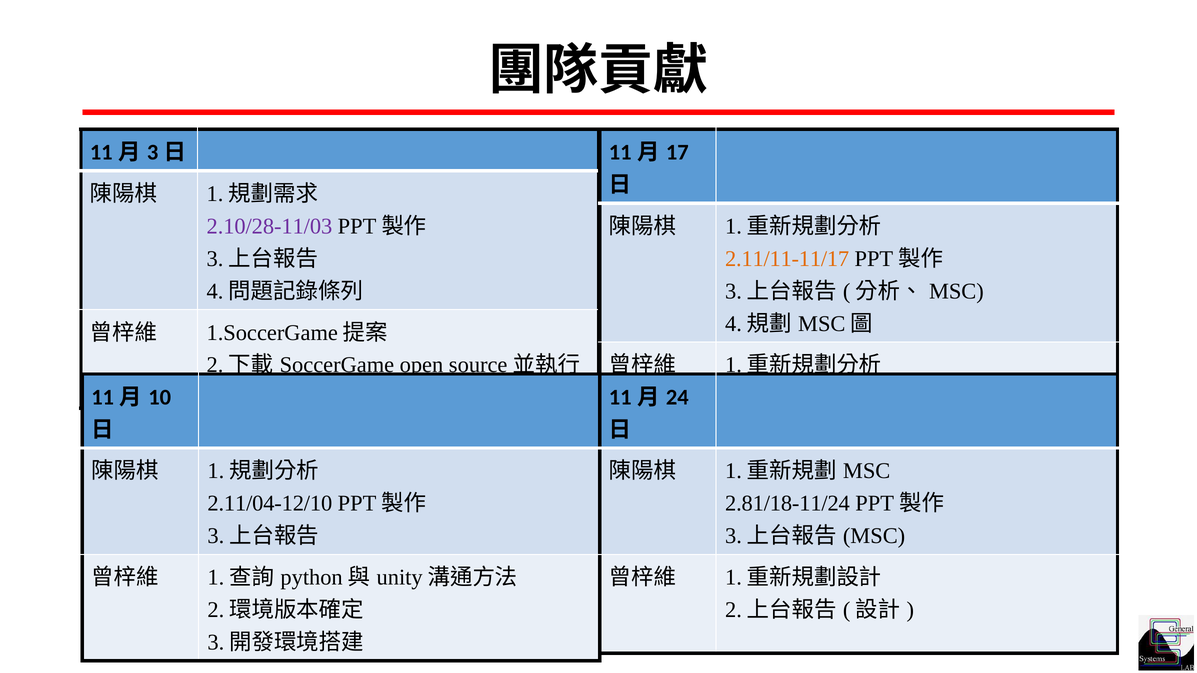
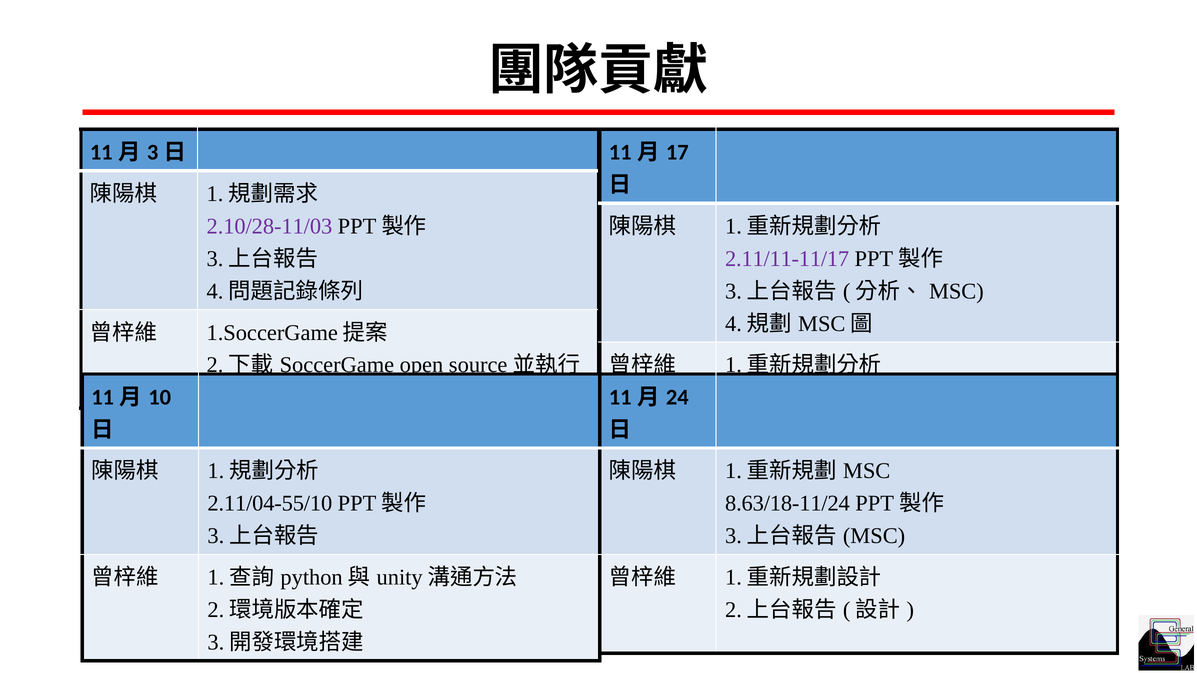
2.11/11-11/17 colour: orange -> purple
2.11/04-12/10: 2.11/04-12/10 -> 2.11/04-55/10
2.81/18-11/24: 2.81/18-11/24 -> 8.63/18-11/24
